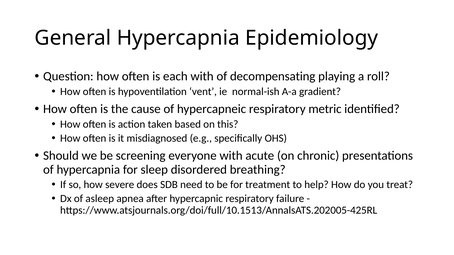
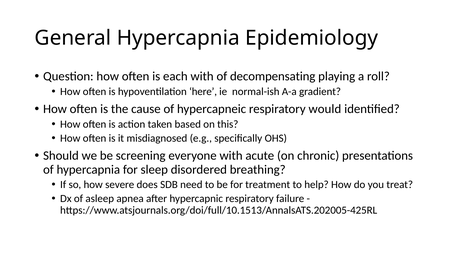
vent: vent -> here
metric: metric -> would
